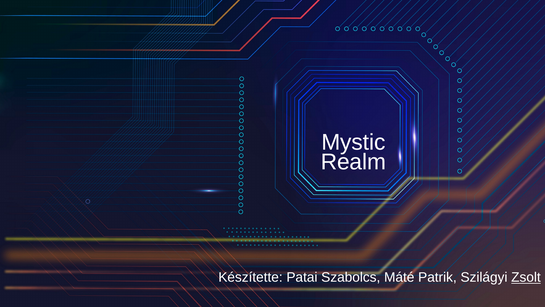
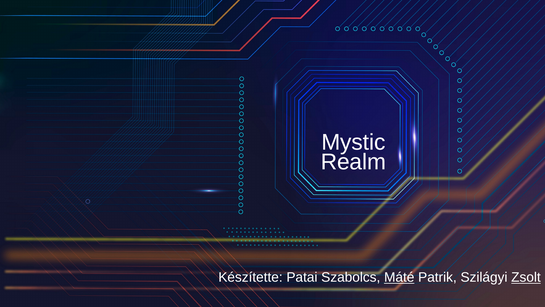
Máté underline: none -> present
